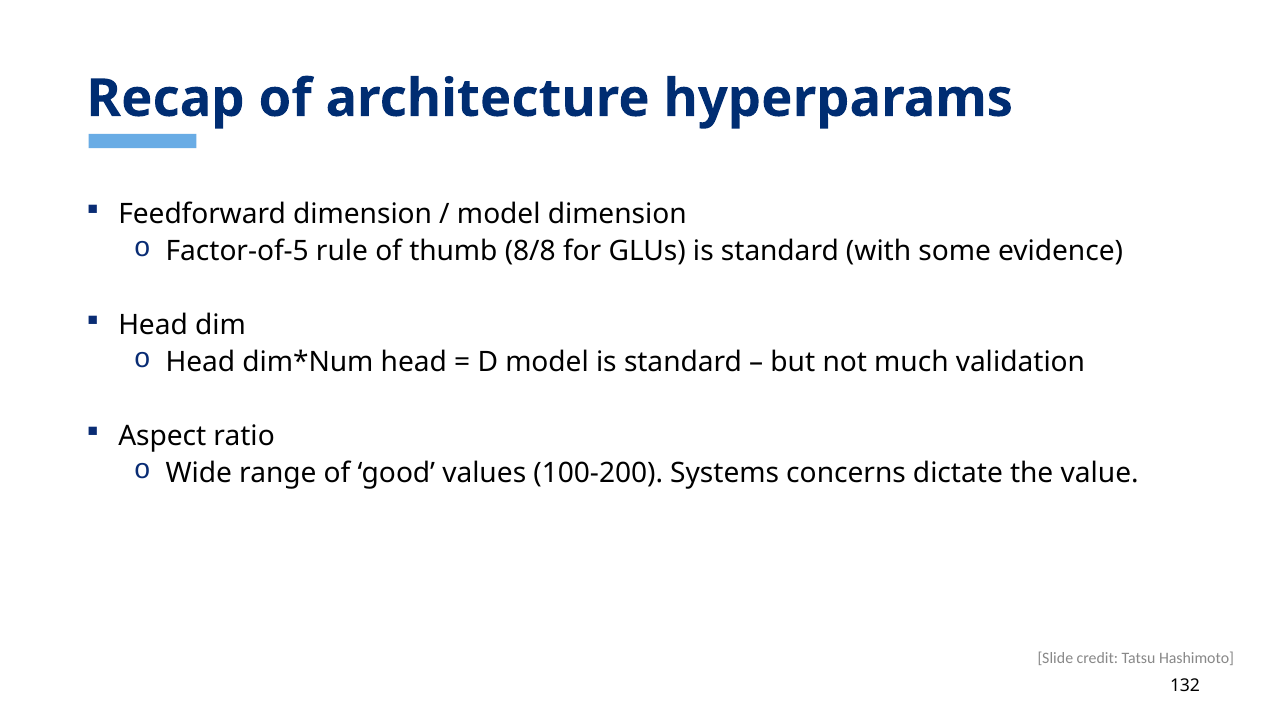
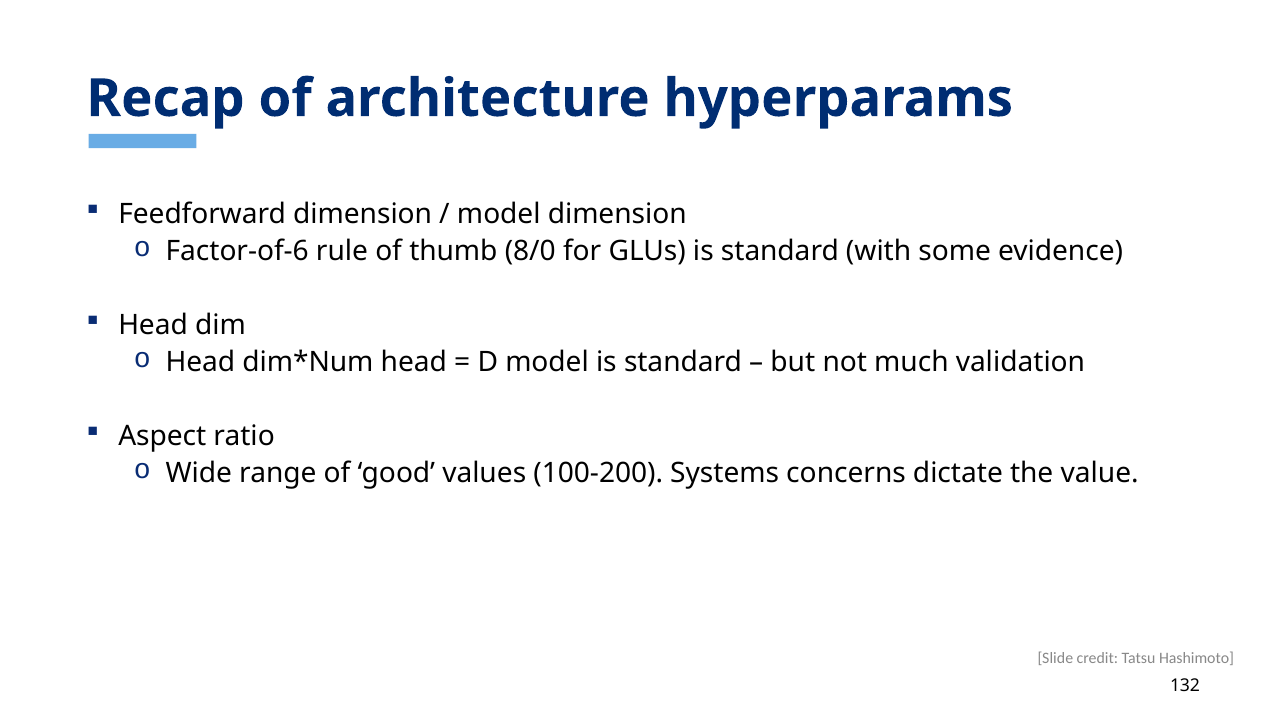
Factor-of-5: Factor-of-5 -> Factor-of-6
8/8: 8/8 -> 8/0
